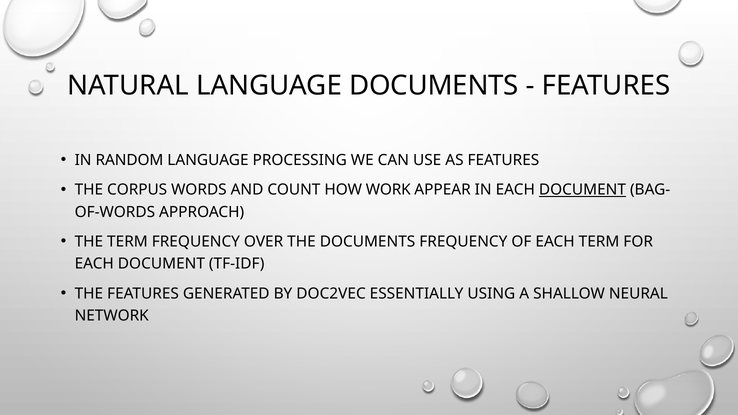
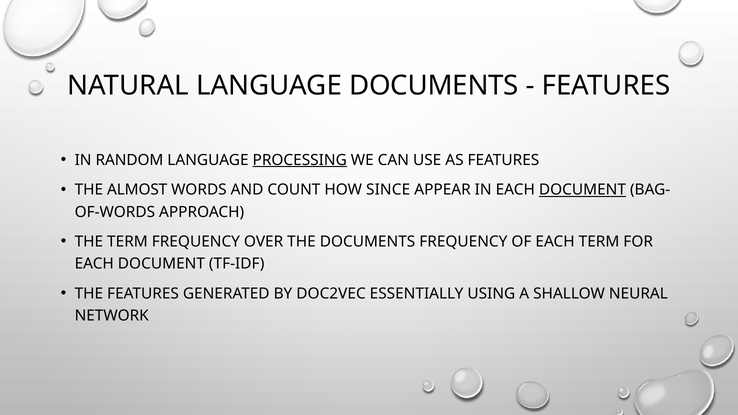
PROCESSING underline: none -> present
CORPUS: CORPUS -> ALMOST
WORK: WORK -> SINCE
